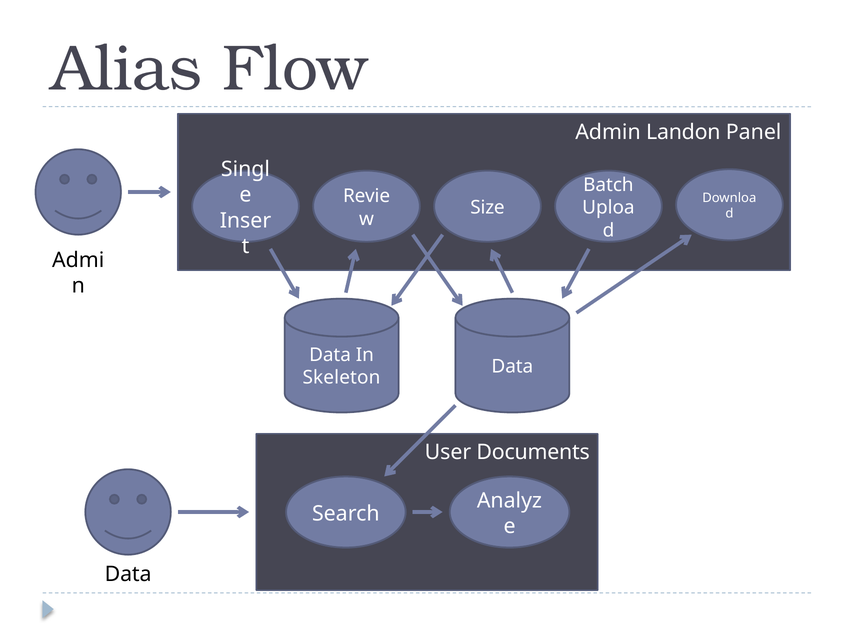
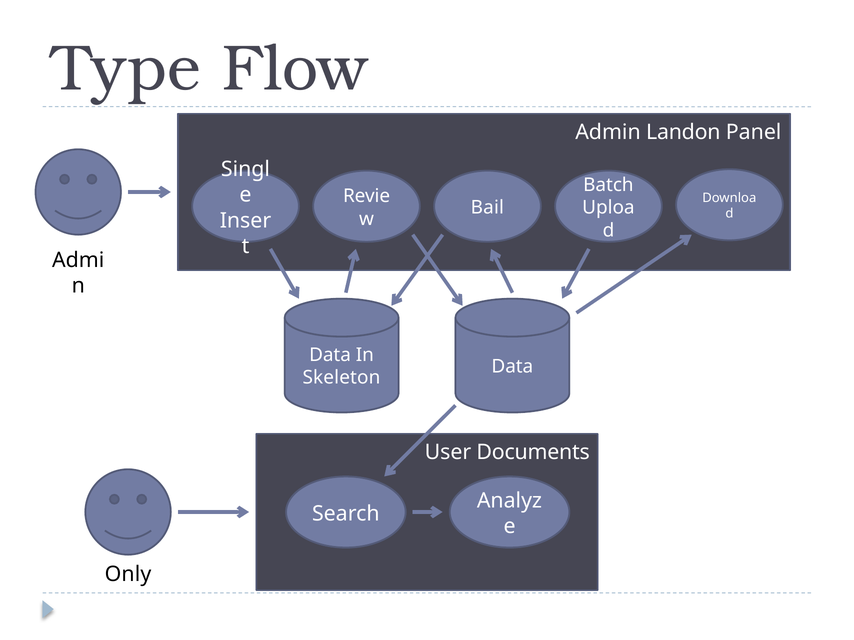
Alias: Alias -> Type
Size: Size -> Bail
Data at (128, 575): Data -> Only
